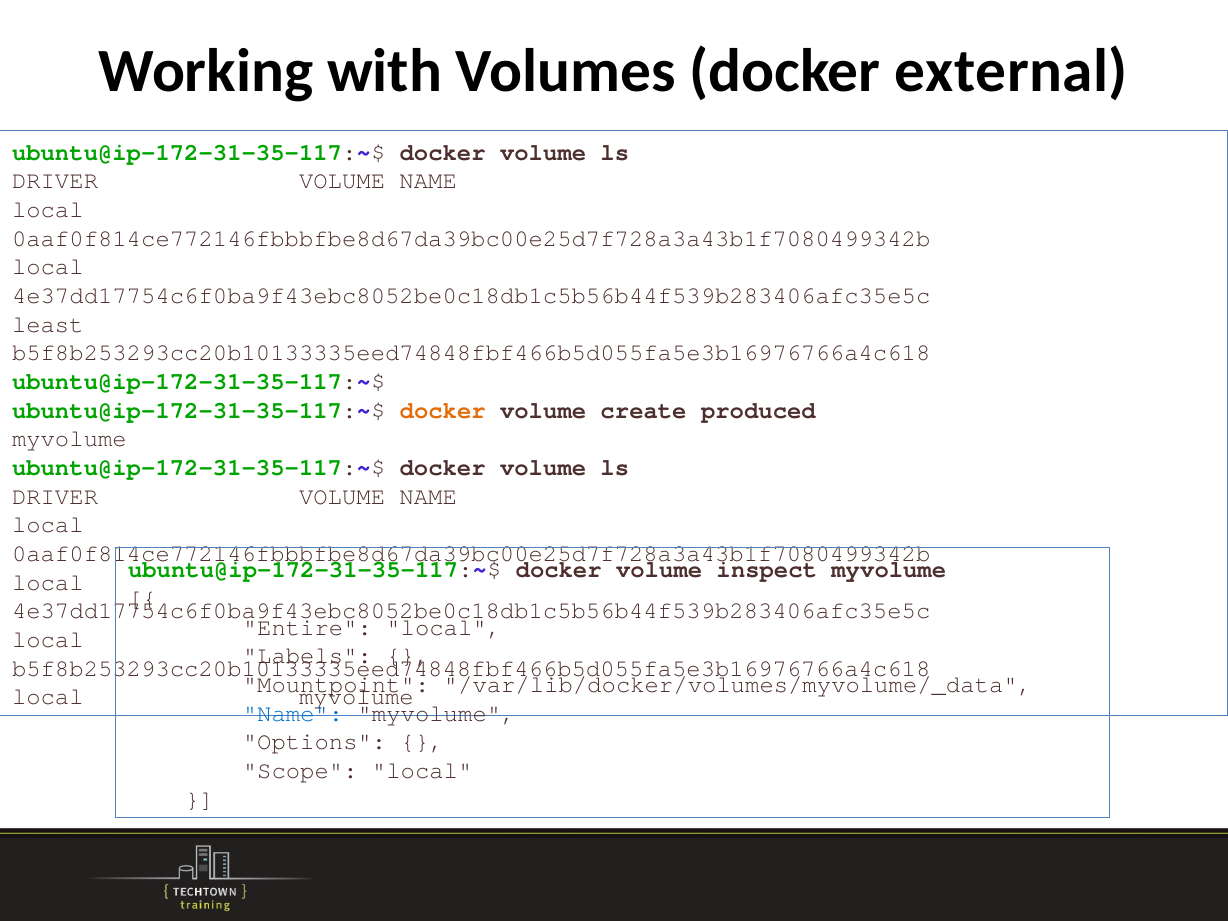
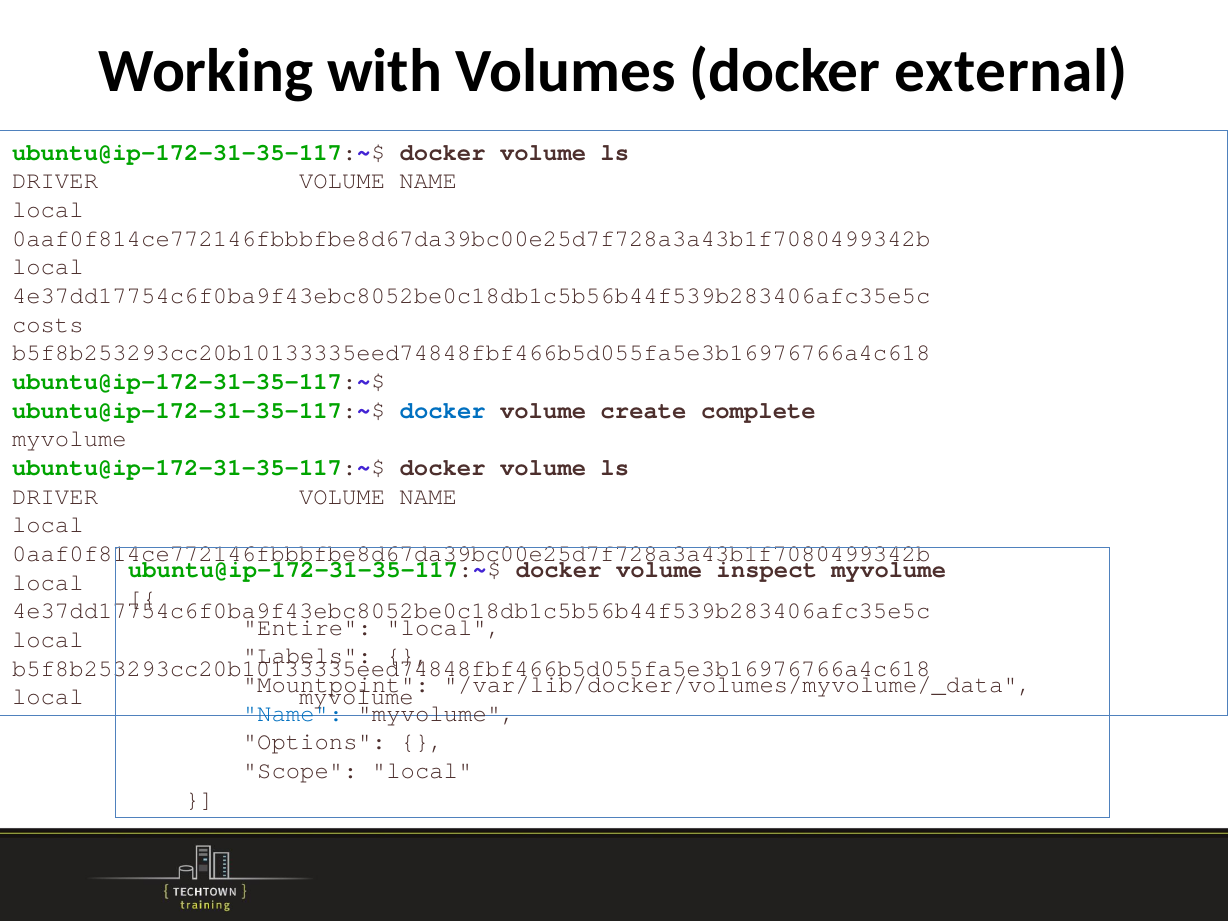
least: least -> costs
docker at (443, 410) colour: orange -> blue
produced: produced -> complete
